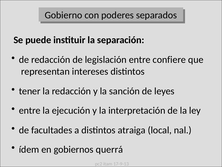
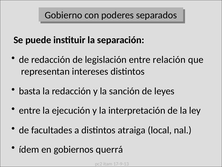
confiere: confiere -> relación
tener: tener -> basta
